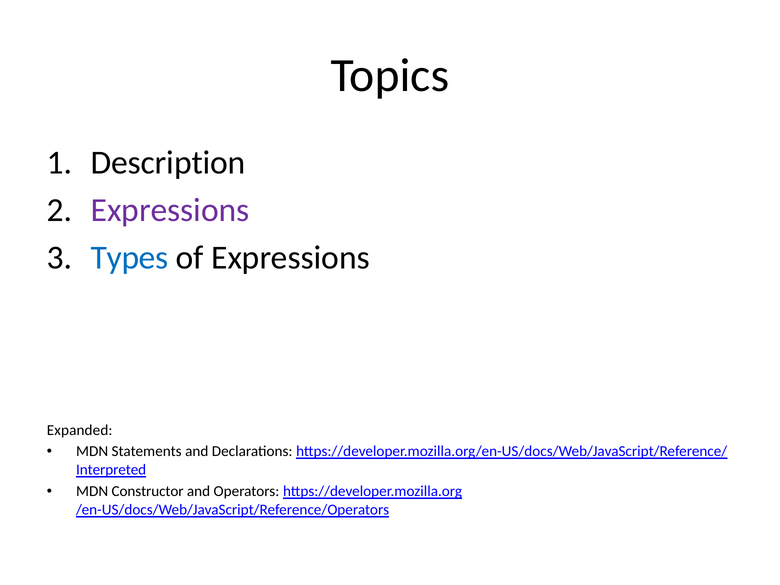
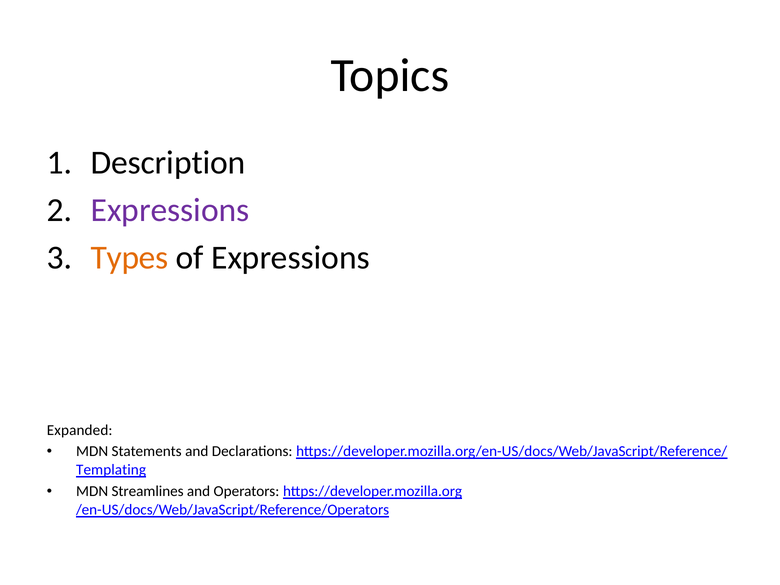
Types colour: blue -> orange
Interpreted: Interpreted -> Templating
Constructor: Constructor -> Streamlines
